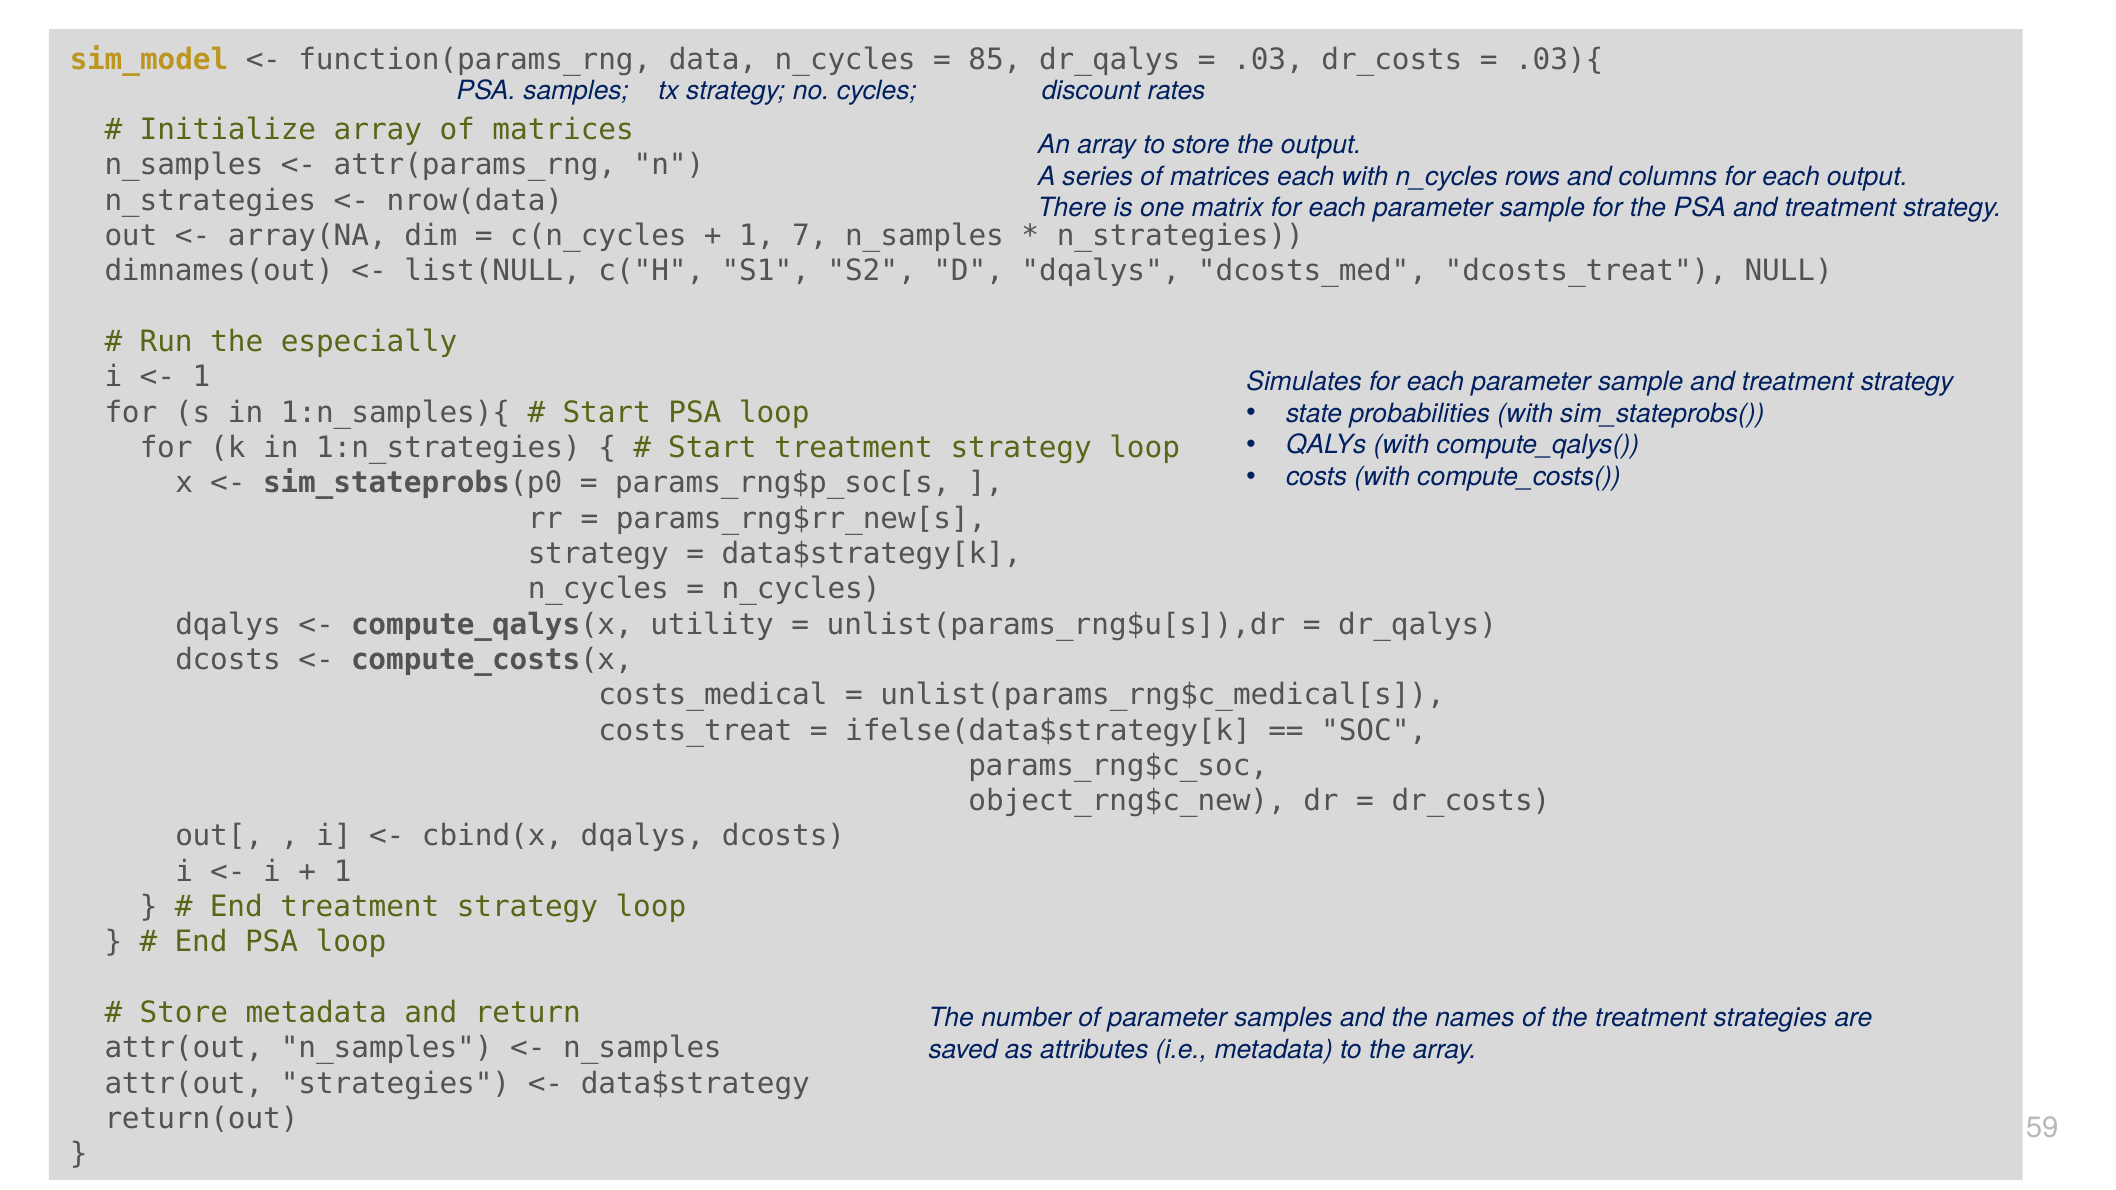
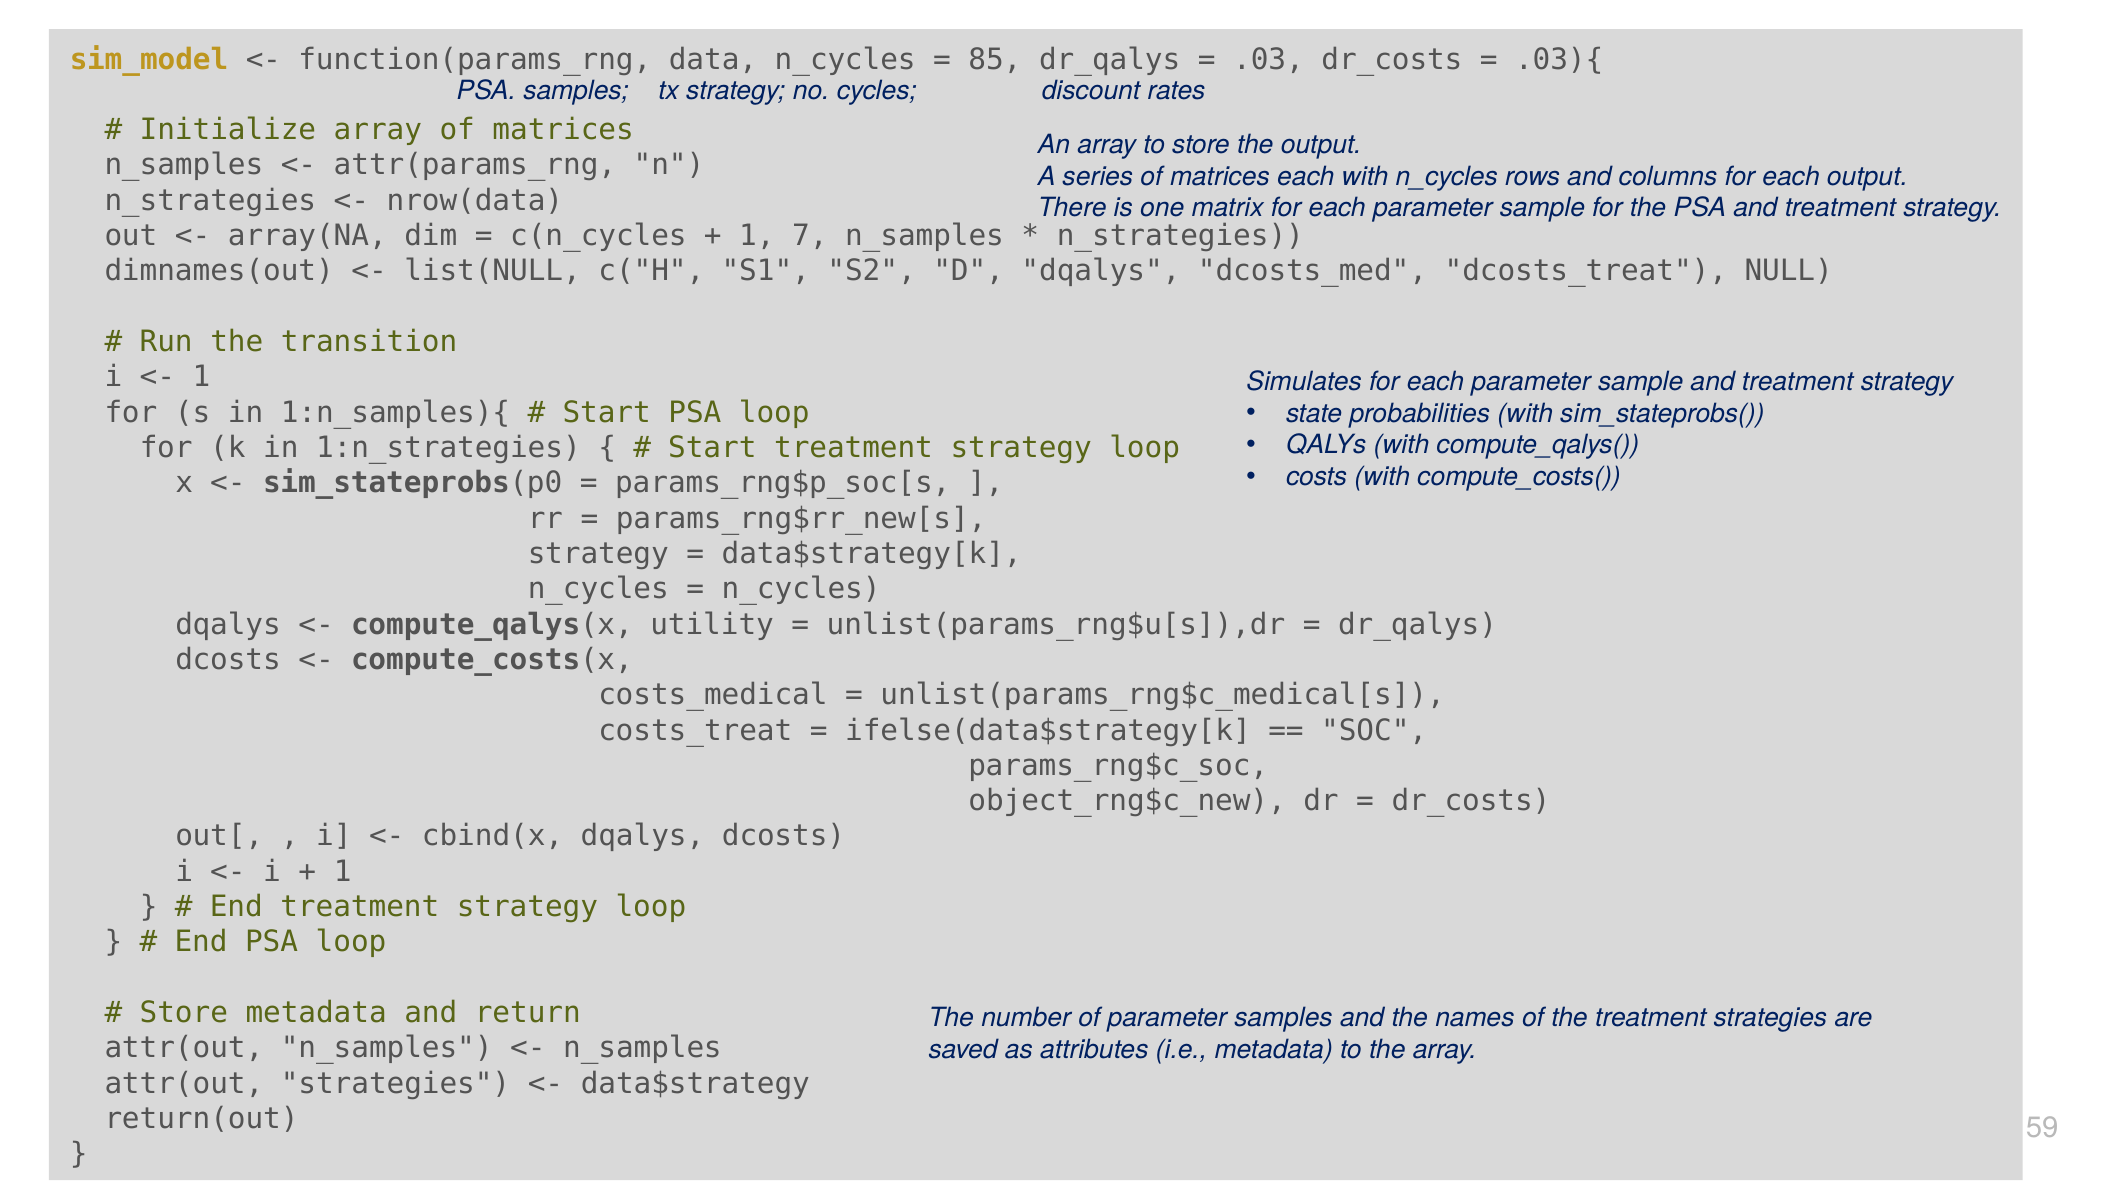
especially: especially -> transition
